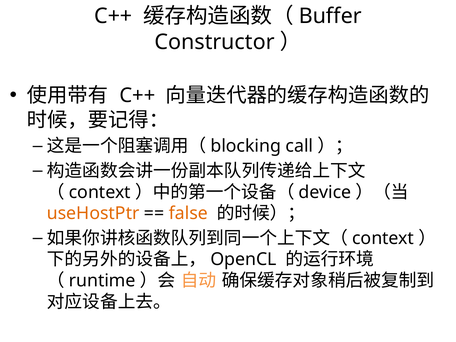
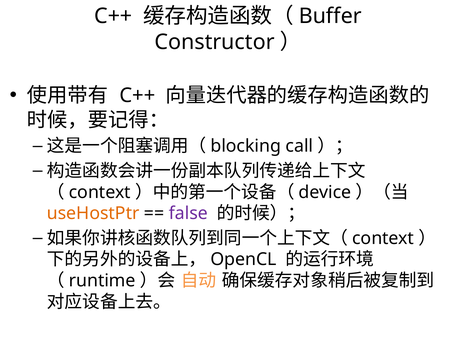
false colour: orange -> purple
